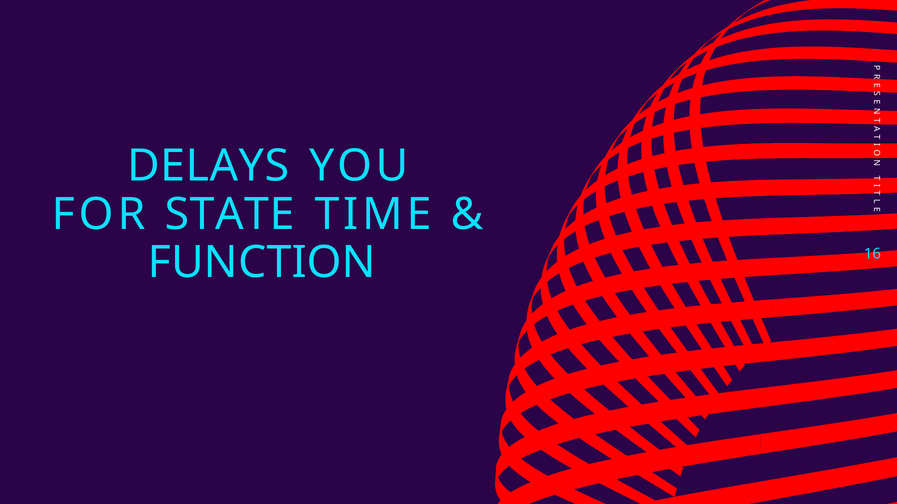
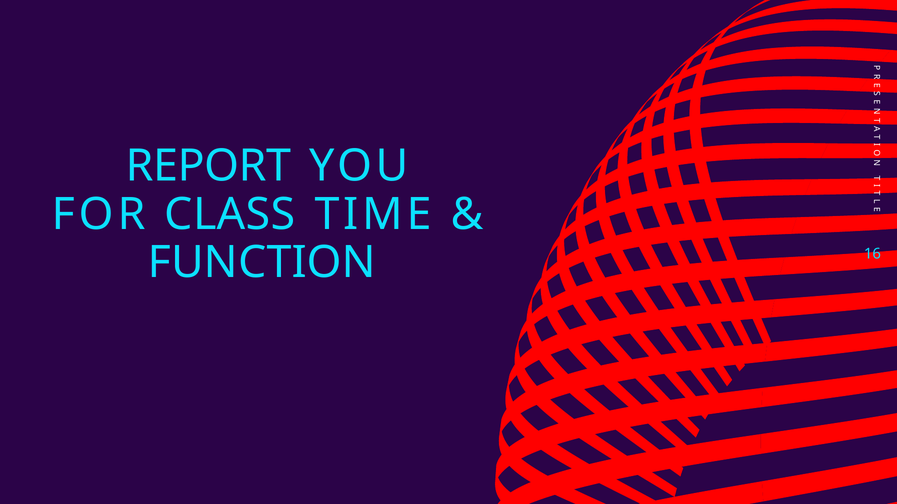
DELAYS: DELAYS -> REPORT
STATE: STATE -> CLASS
